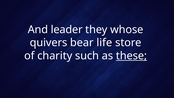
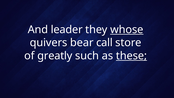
whose underline: none -> present
life: life -> call
charity: charity -> greatly
